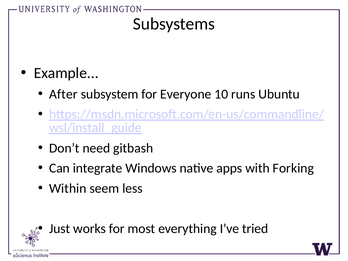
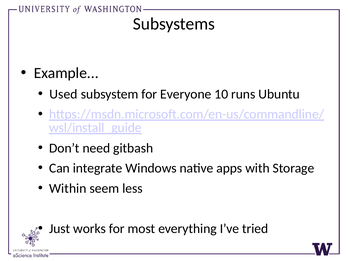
After: After -> Used
Forking: Forking -> Storage
